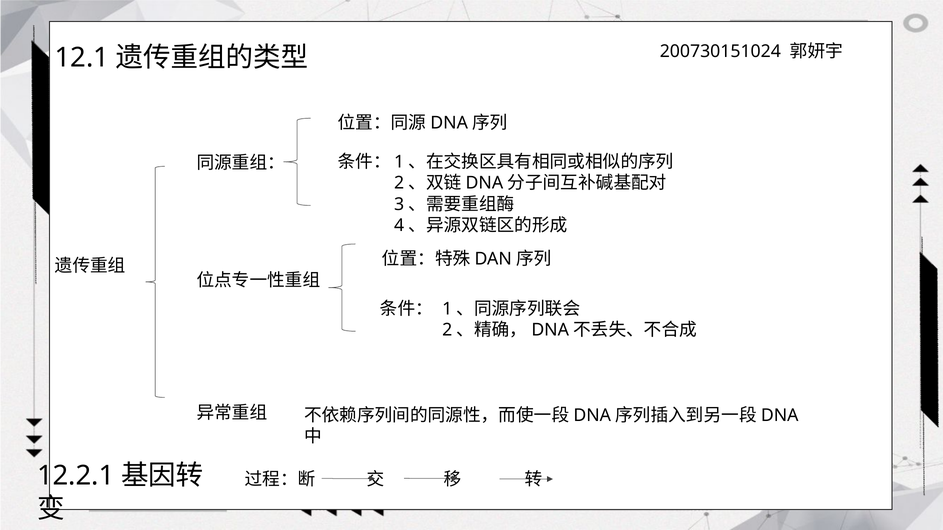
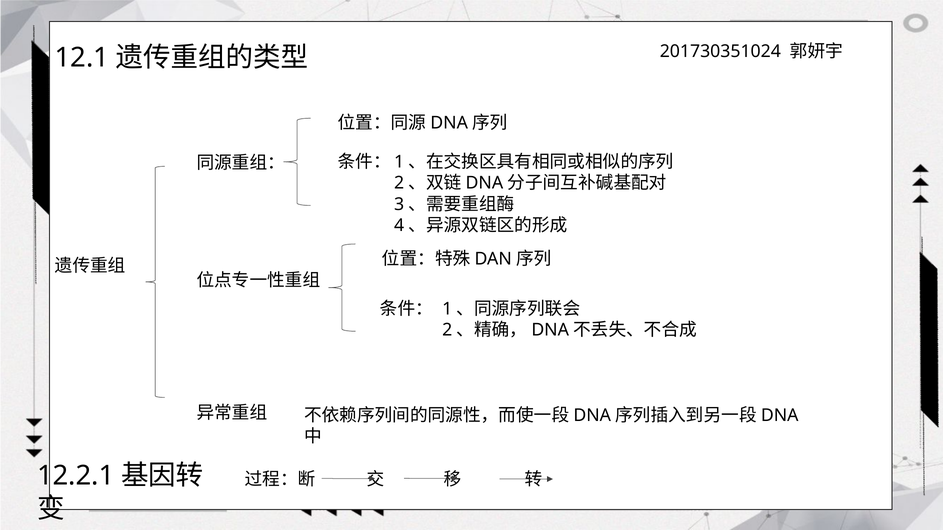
200730151024: 200730151024 -> 201730351024
